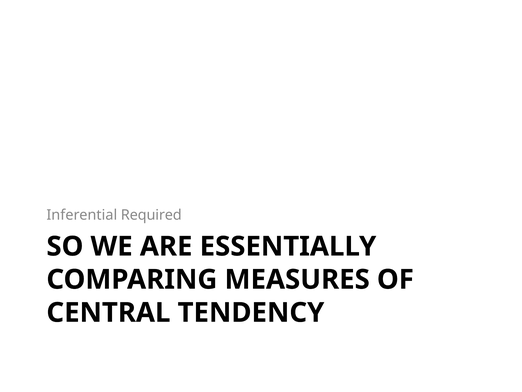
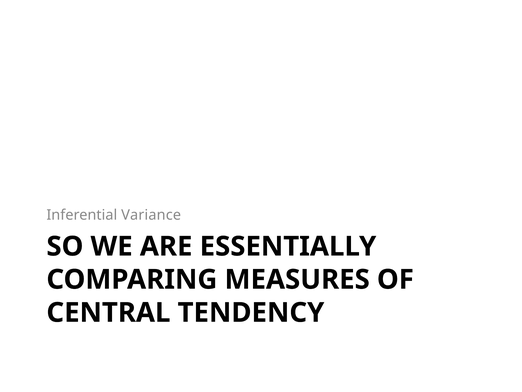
Required: Required -> Variance
